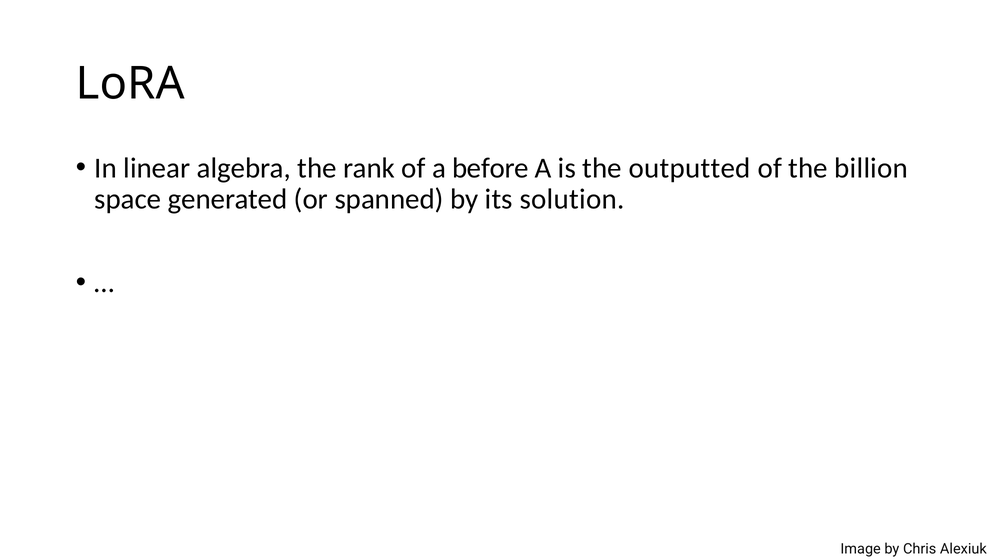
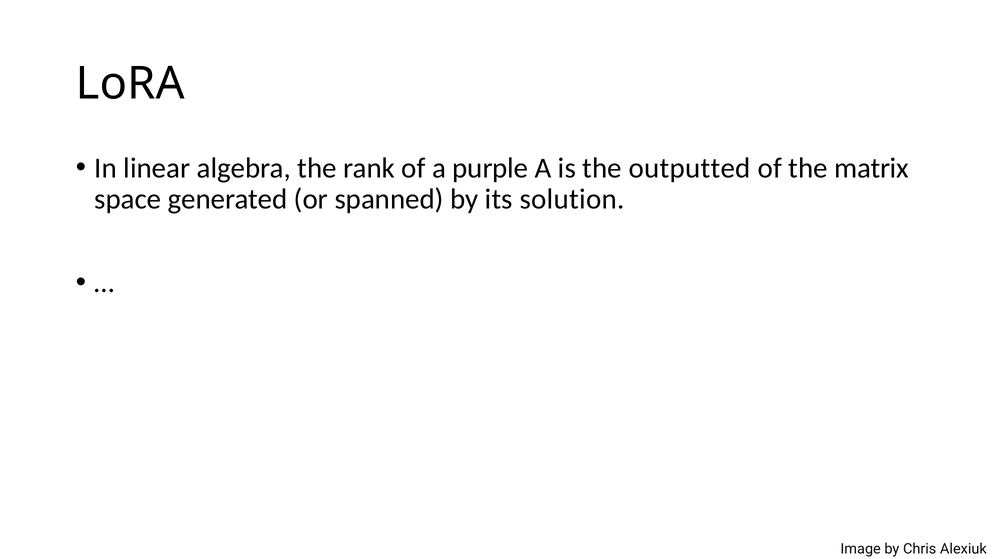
before: before -> purple
billion: billion -> matrix
